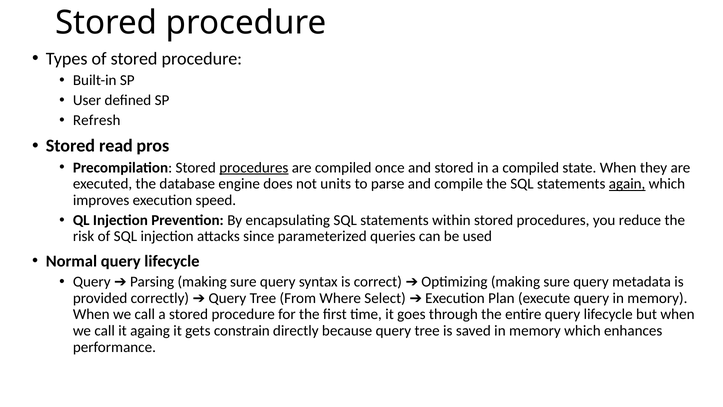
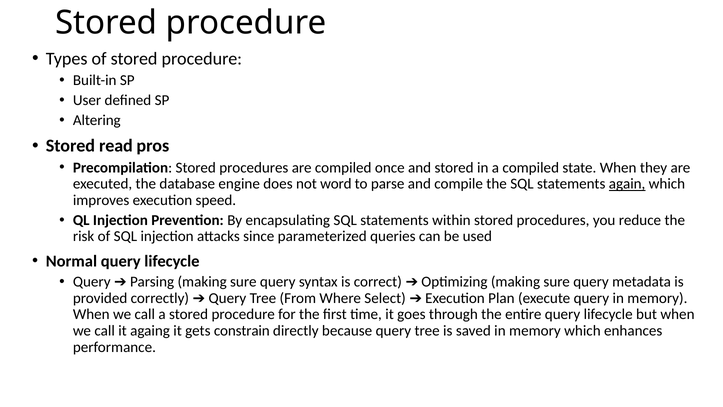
Refresh: Refresh -> Altering
procedures at (254, 167) underline: present -> none
units: units -> word
